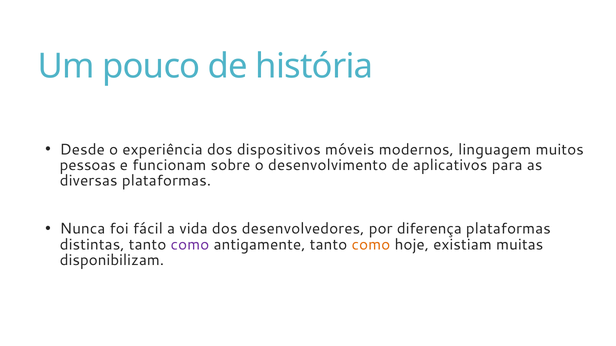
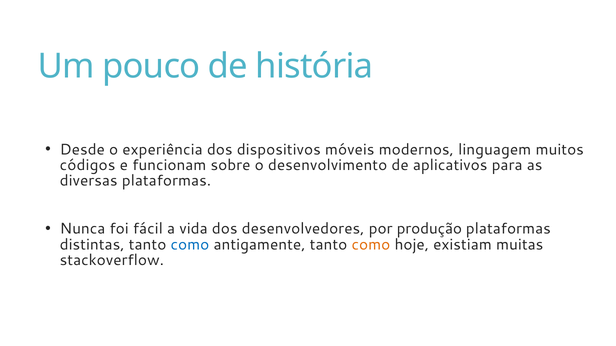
pessoas: pessoas -> códigos
diferença: diferença -> produção
como at (190, 245) colour: purple -> blue
disponibilizam: disponibilizam -> stackoverflow
